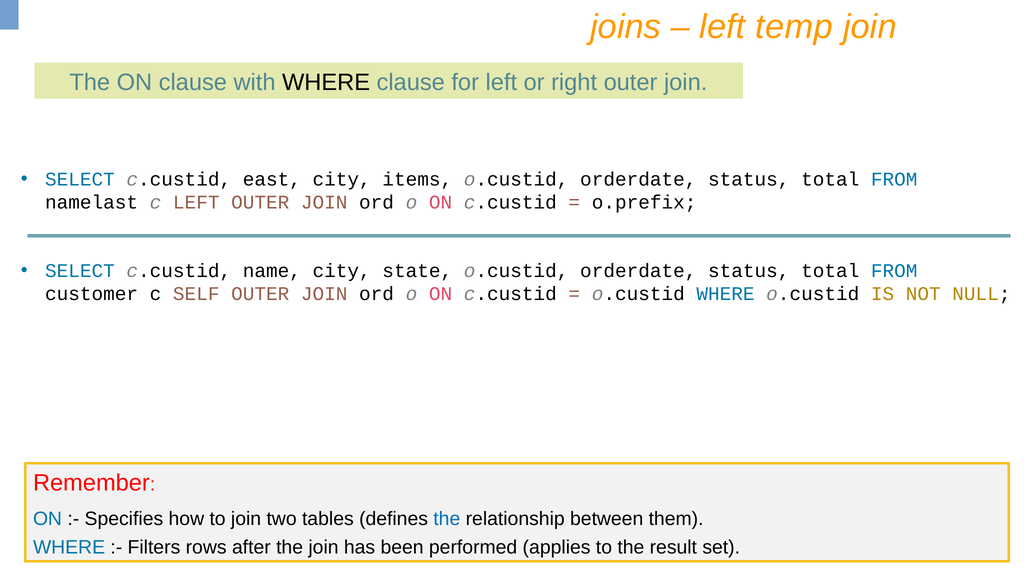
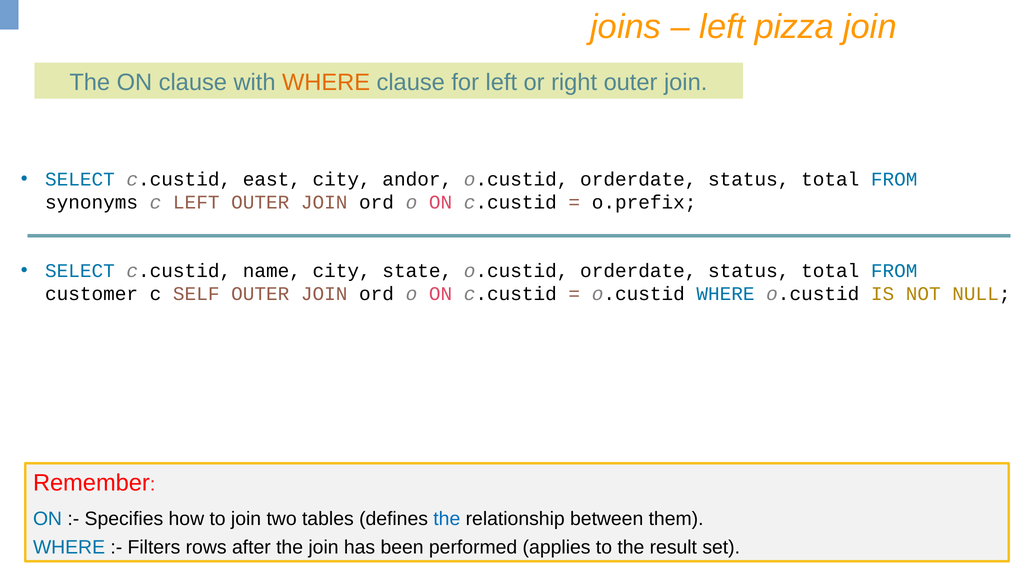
temp: temp -> pizza
WHERE at (326, 82) colour: black -> orange
items: items -> andor
namelast: namelast -> synonyms
